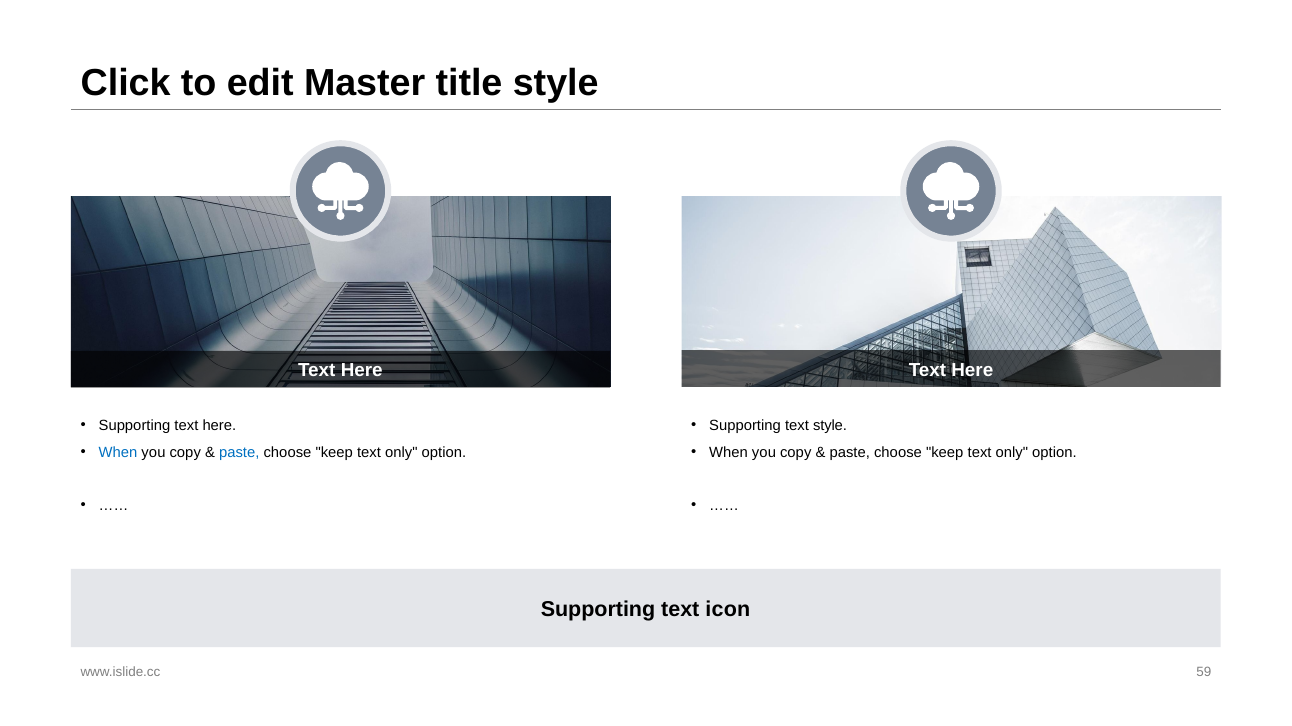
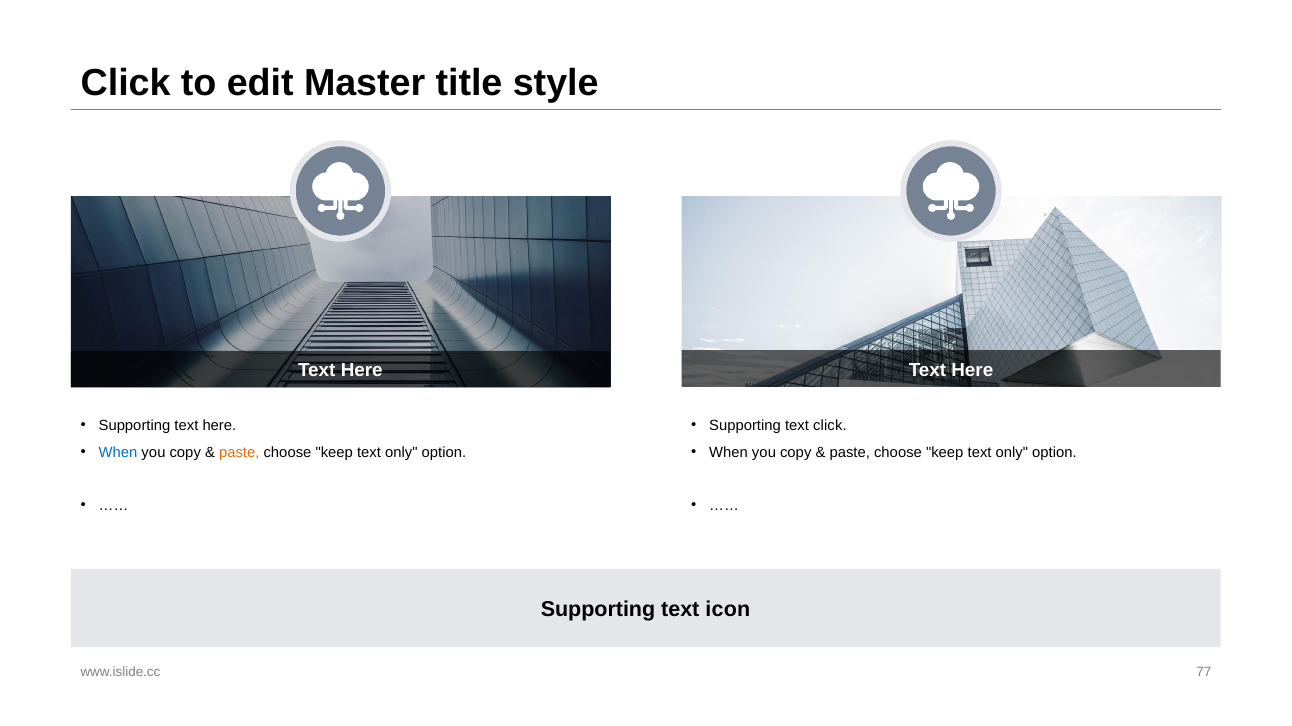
text style: style -> click
paste at (239, 453) colour: blue -> orange
59: 59 -> 77
